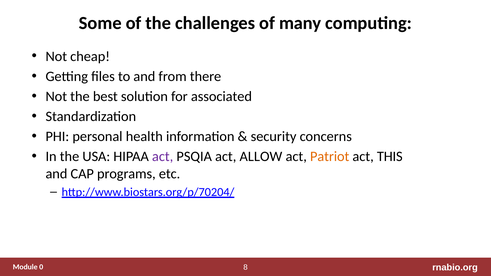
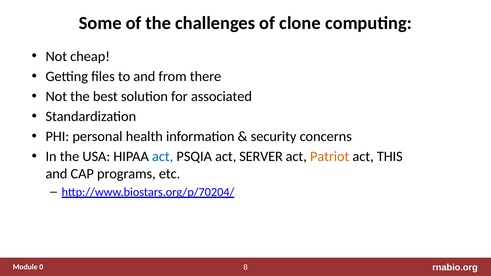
many: many -> clone
act at (163, 157) colour: purple -> blue
ALLOW: ALLOW -> SERVER
